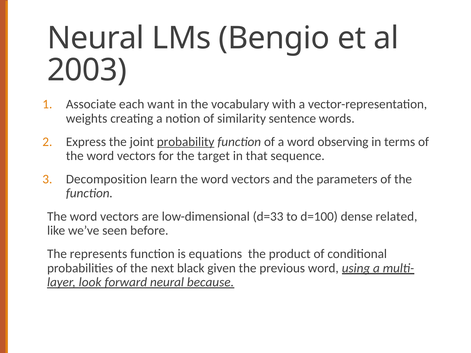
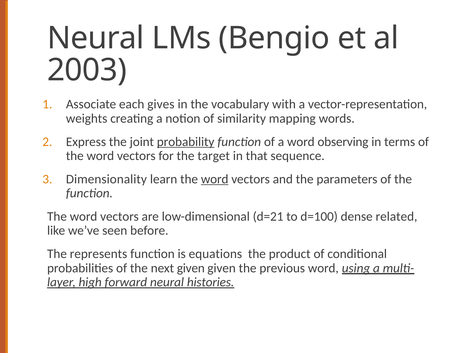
want: want -> gives
sentence: sentence -> mapping
Decomposition: Decomposition -> Dimensionality
word at (215, 179) underline: none -> present
d=33: d=33 -> d=21
next black: black -> given
look: look -> high
because: because -> histories
